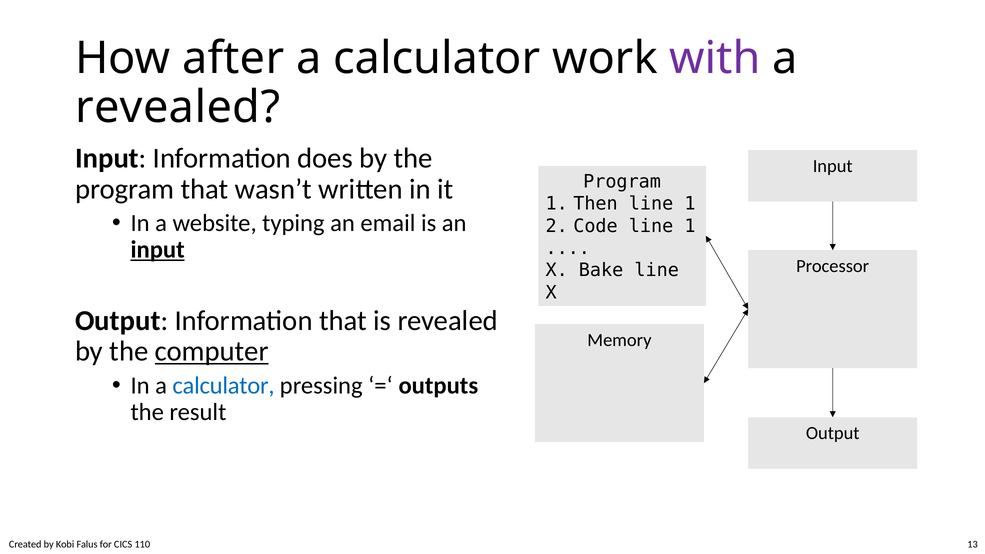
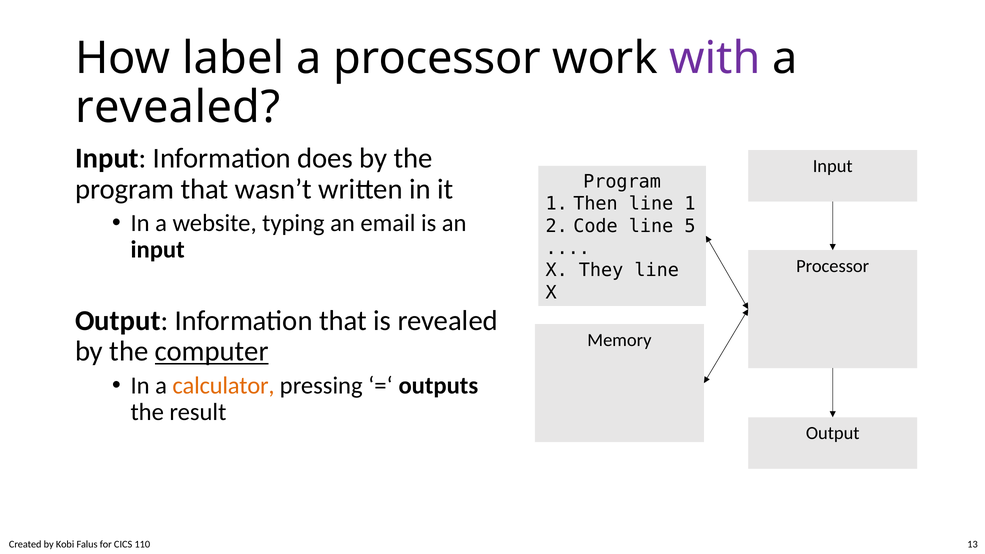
after: after -> label
calculator at (437, 58): calculator -> processor
Code line 1: 1 -> 5
input at (158, 250) underline: present -> none
Bake: Bake -> They
calculator at (223, 385) colour: blue -> orange
